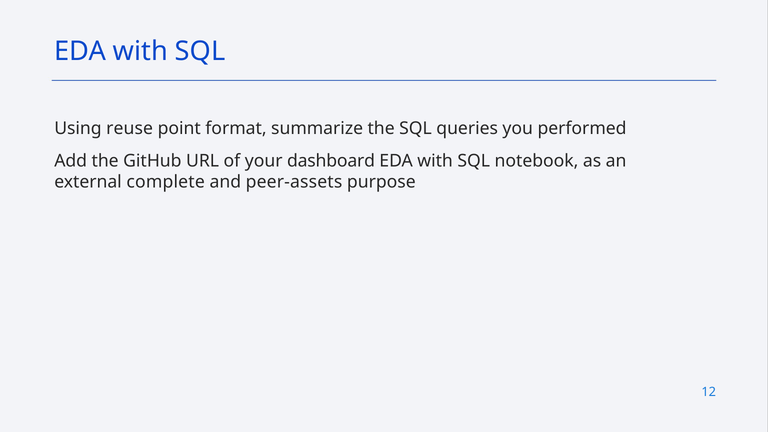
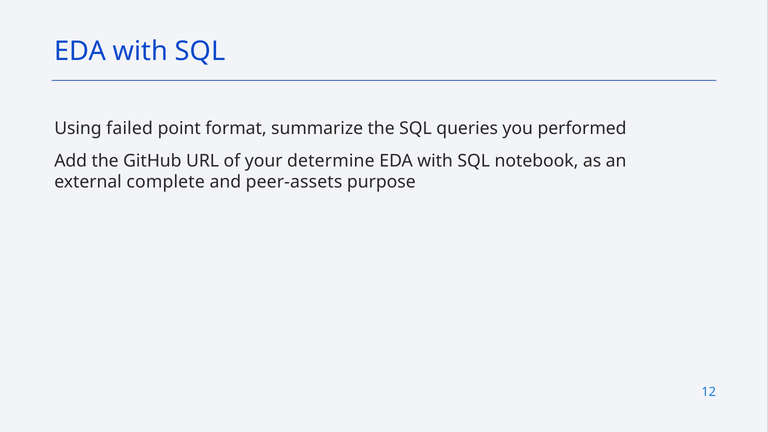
reuse: reuse -> failed
dashboard: dashboard -> determine
